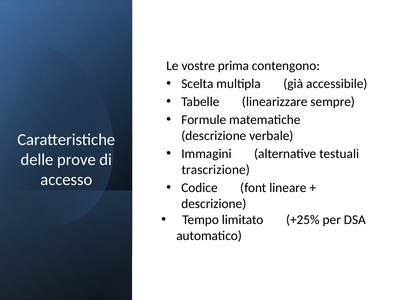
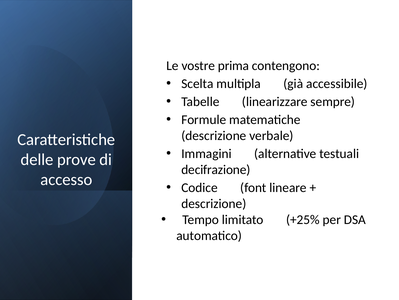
trascrizione: trascrizione -> decifrazione
